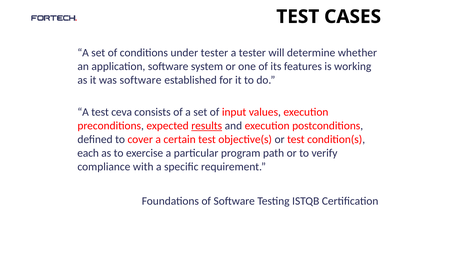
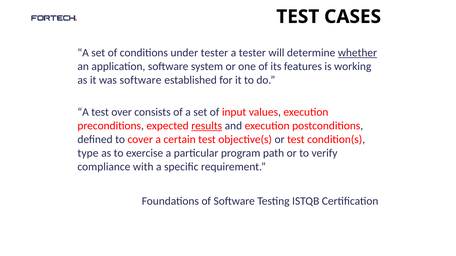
whether underline: none -> present
ceva: ceva -> over
each: each -> type
